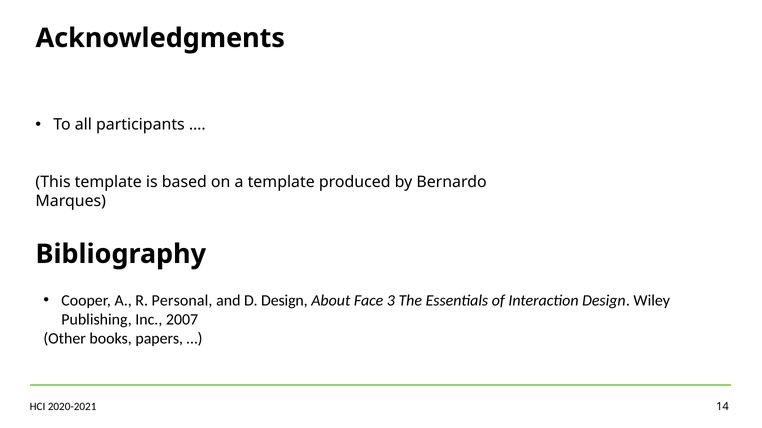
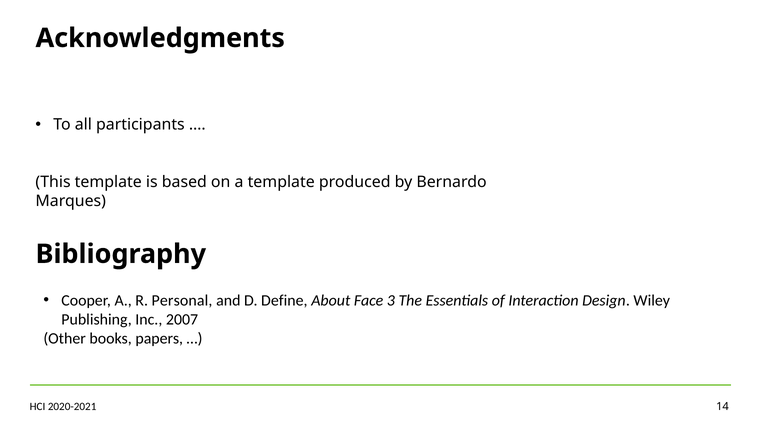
D Design: Design -> Define
